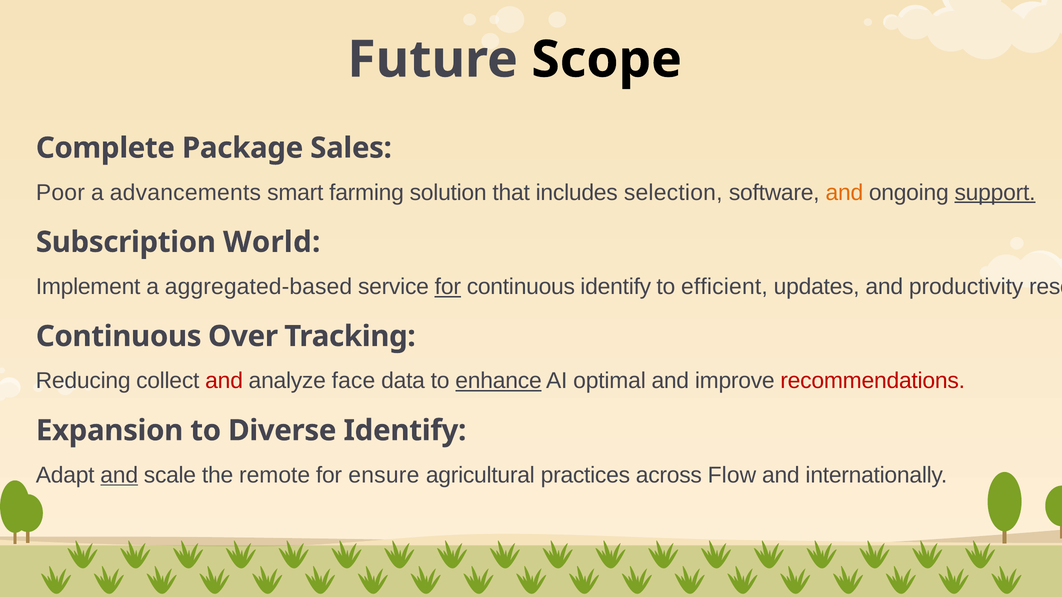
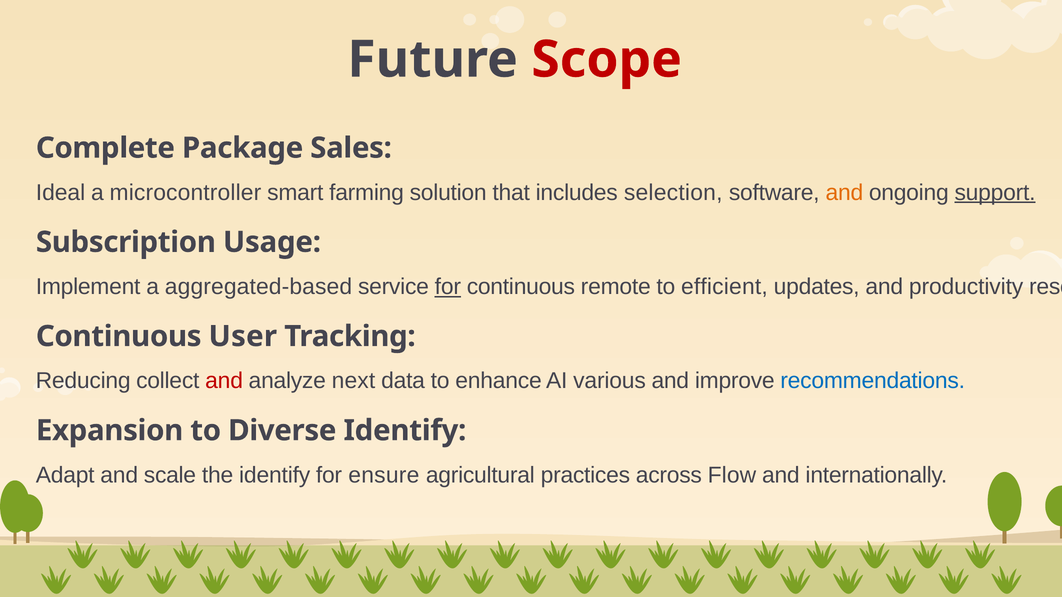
Scope colour: black -> red
Poor: Poor -> Ideal
advancements: advancements -> microcontroller
World: World -> Usage
continuous identify: identify -> remote
Over: Over -> User
face: face -> next
enhance underline: present -> none
optimal: optimal -> various
recommendations colour: red -> blue
and at (119, 475) underline: present -> none
the remote: remote -> identify
